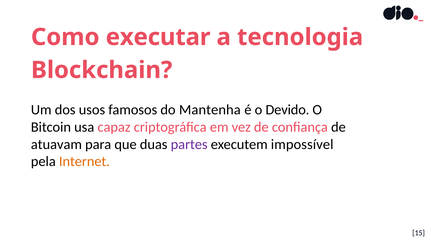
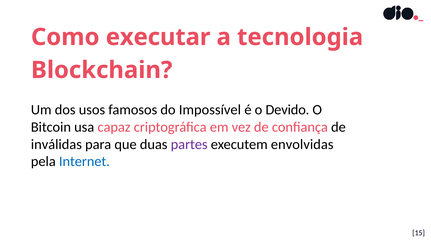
Mantenha: Mantenha -> Impossível
atuavam: atuavam -> inválidas
impossível: impossível -> envolvidas
Internet colour: orange -> blue
